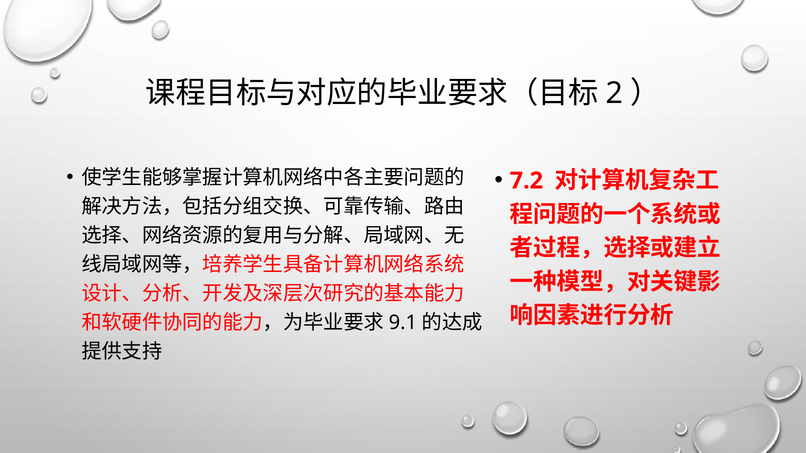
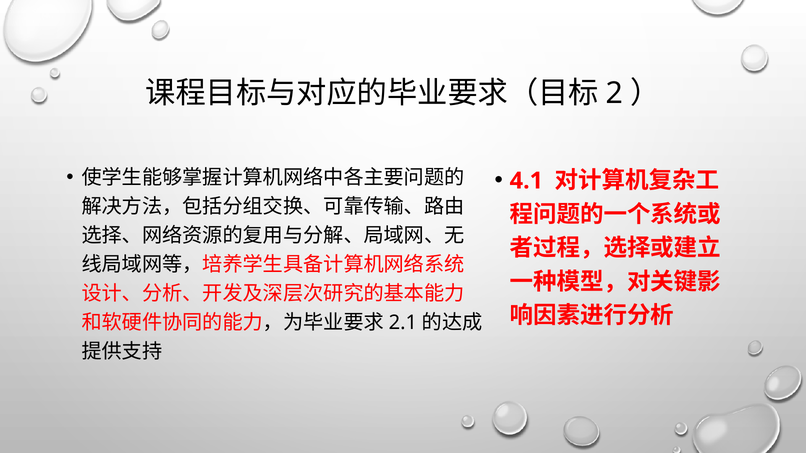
7.2: 7.2 -> 4.1
9.1: 9.1 -> 2.1
